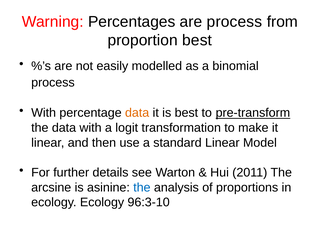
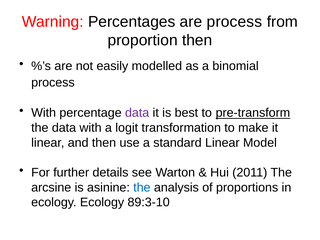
proportion best: best -> then
data at (137, 113) colour: orange -> purple
96:3-10: 96:3-10 -> 89:3-10
